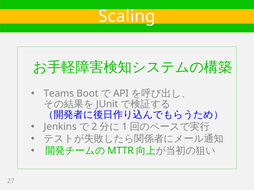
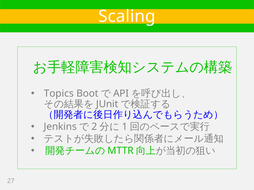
Teams: Teams -> Topics
